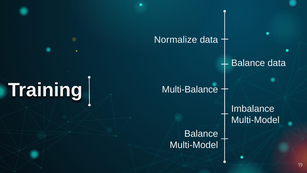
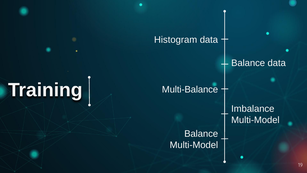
Normalize: Normalize -> Histogram
